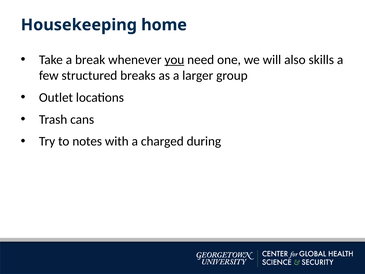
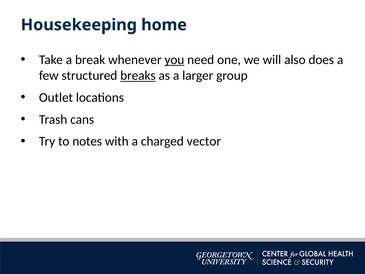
skills: skills -> does
breaks underline: none -> present
during: during -> vector
